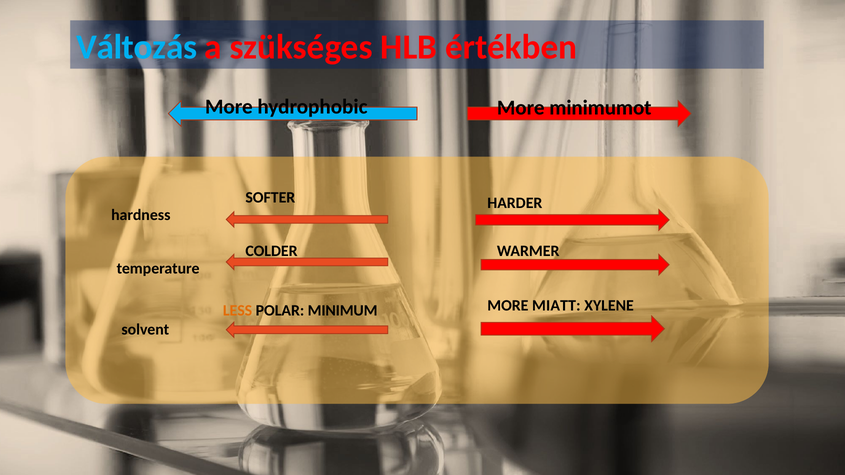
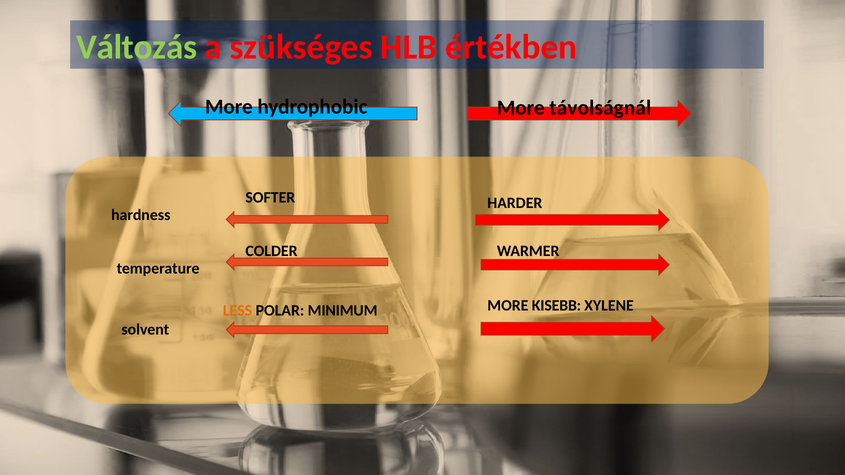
Változás colour: light blue -> light green
minimumot: minimumot -> távolságnál
MIATT: MIATT -> KISEBB
